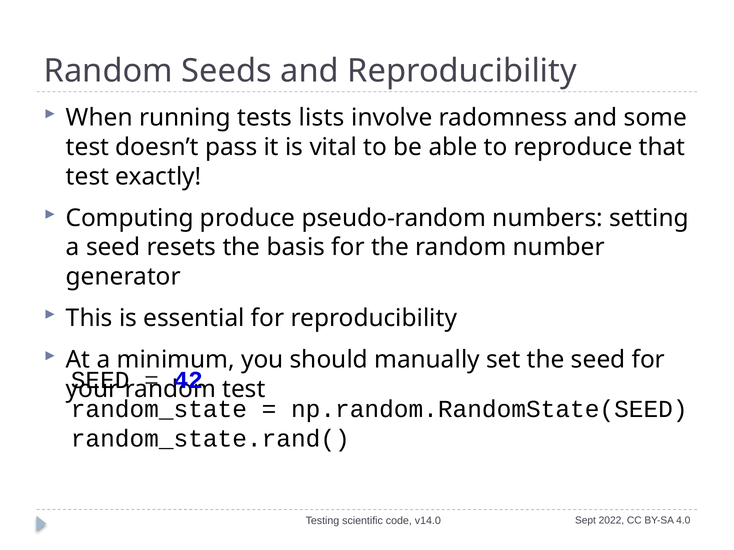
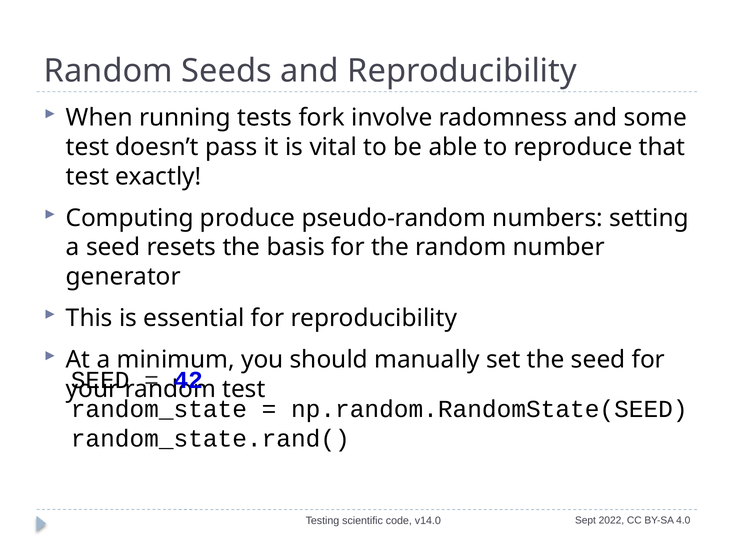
lists: lists -> fork
